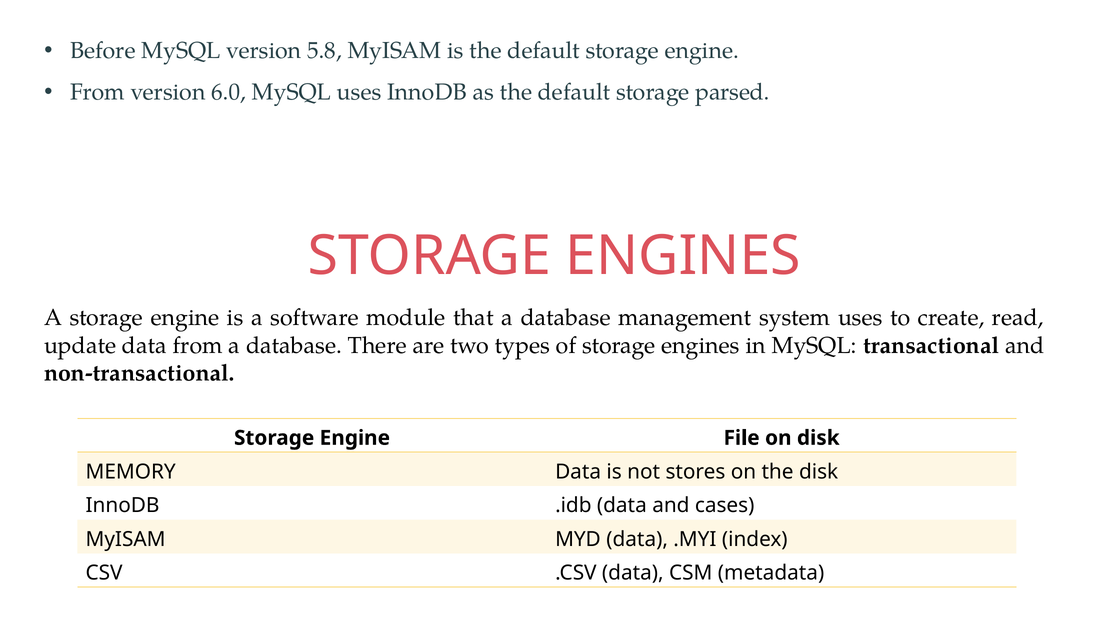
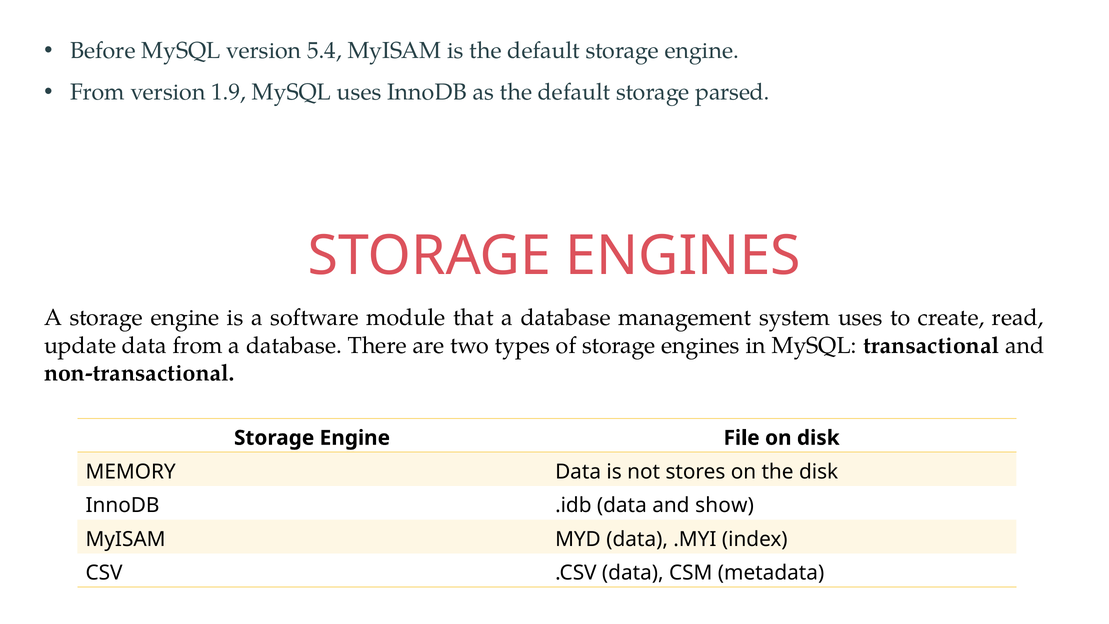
5.8: 5.8 -> 5.4
6.0: 6.0 -> 1.9
cases: cases -> show
